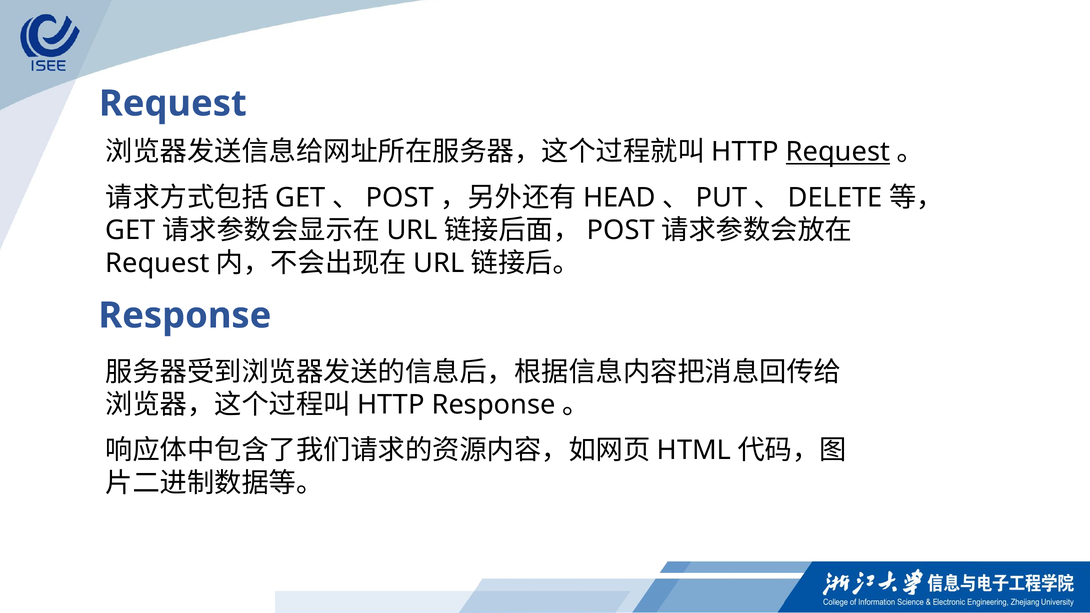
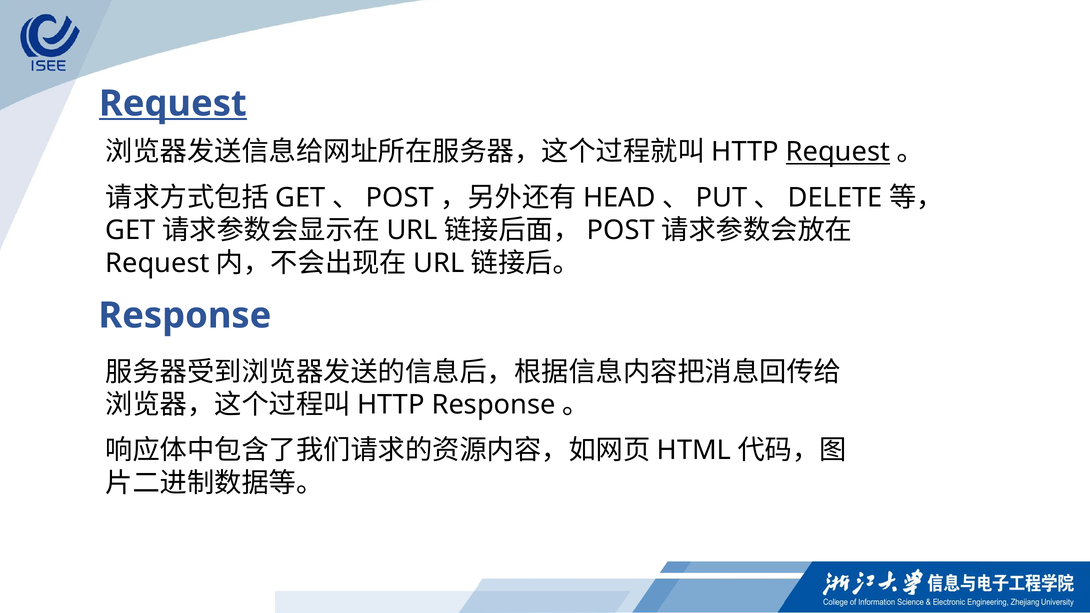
Request at (173, 104) underline: none -> present
